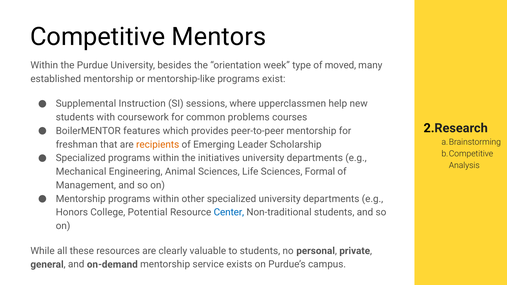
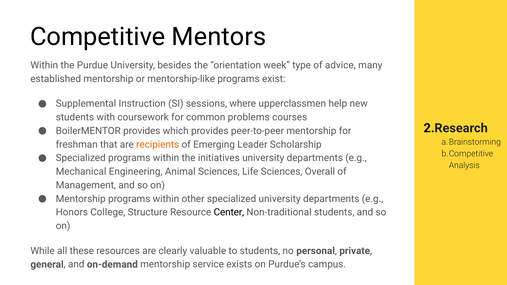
moved: moved -> advice
BoilerMENTOR features: features -> provides
Formal: Formal -> Overall
Potential: Potential -> Structure
Center colour: blue -> black
